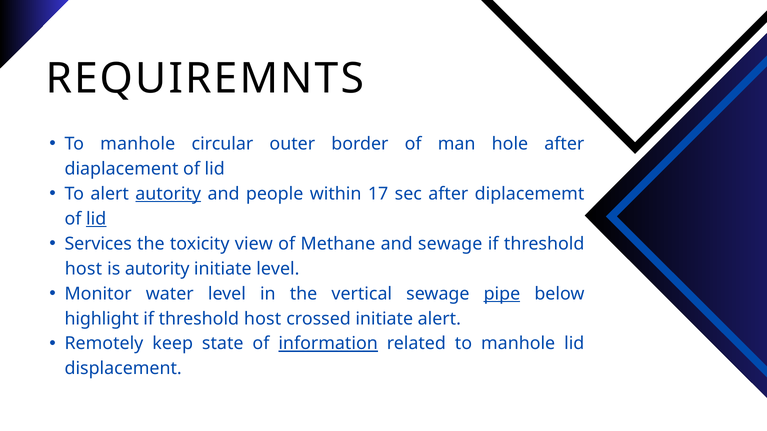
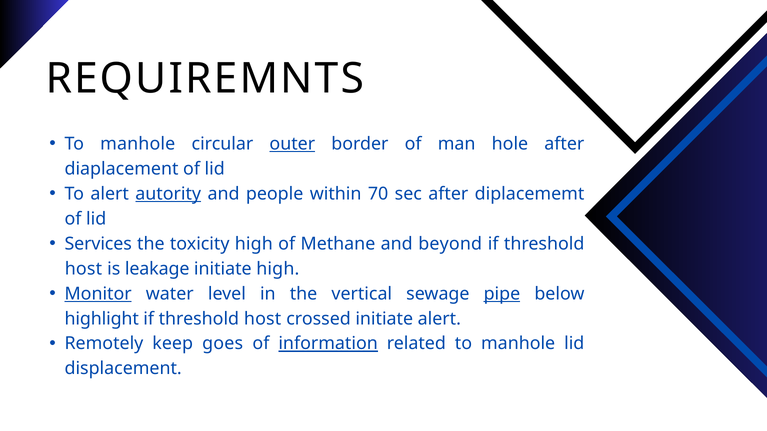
outer underline: none -> present
17: 17 -> 70
lid at (96, 219) underline: present -> none
toxicity view: view -> high
and sewage: sewage -> beyond
is autority: autority -> leakage
initiate level: level -> high
Monitor underline: none -> present
state: state -> goes
